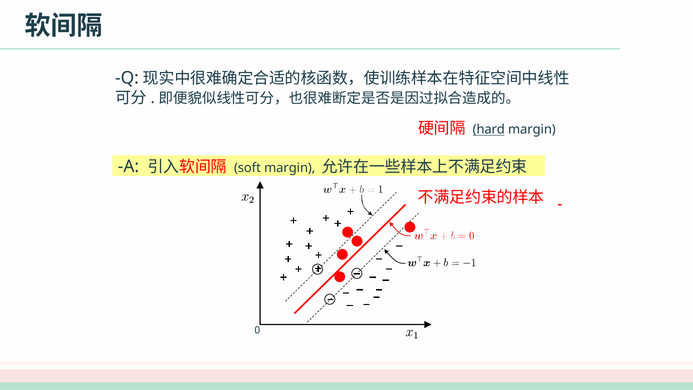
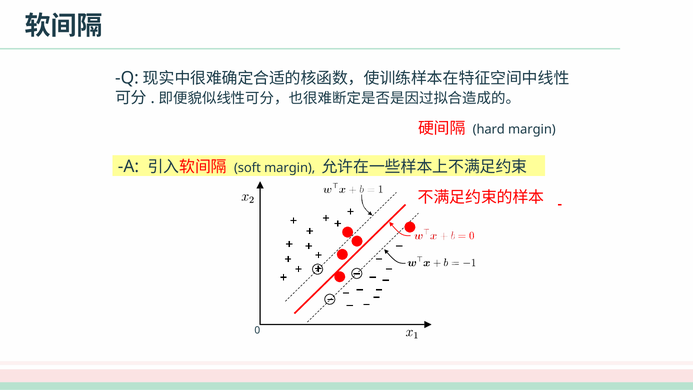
hard underline: present -> none
